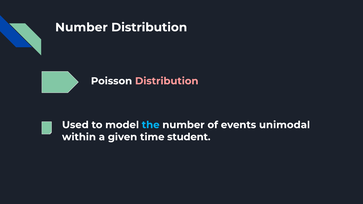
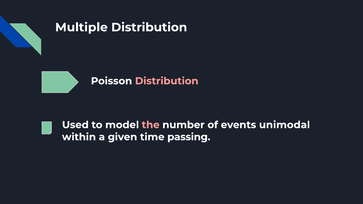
Number at (81, 27): Number -> Multiple
the colour: light blue -> pink
student: student -> passing
